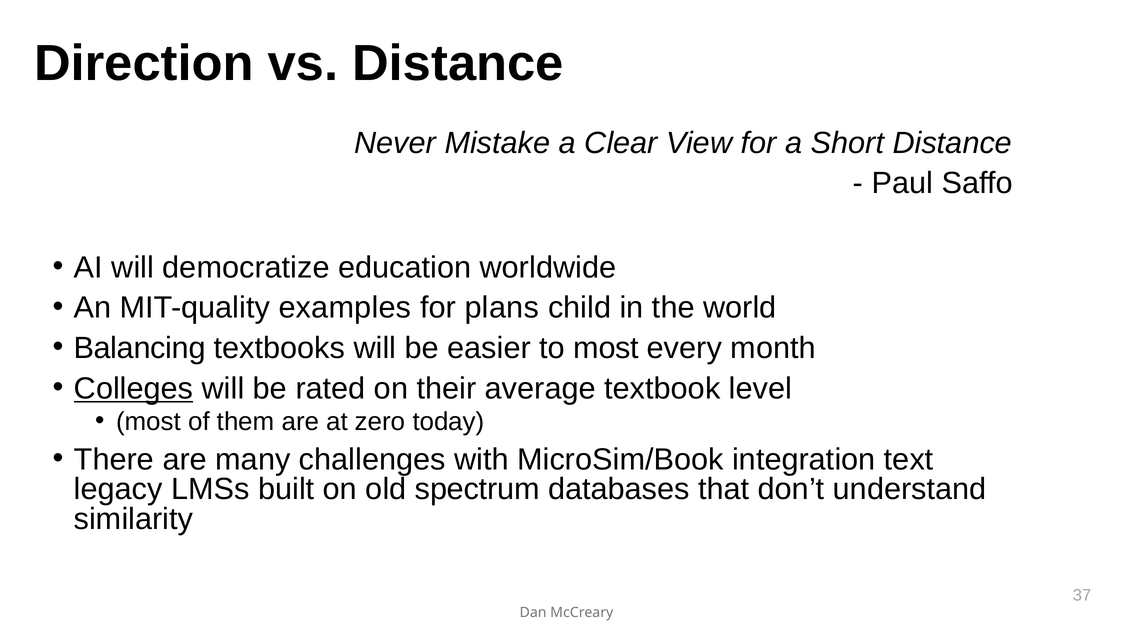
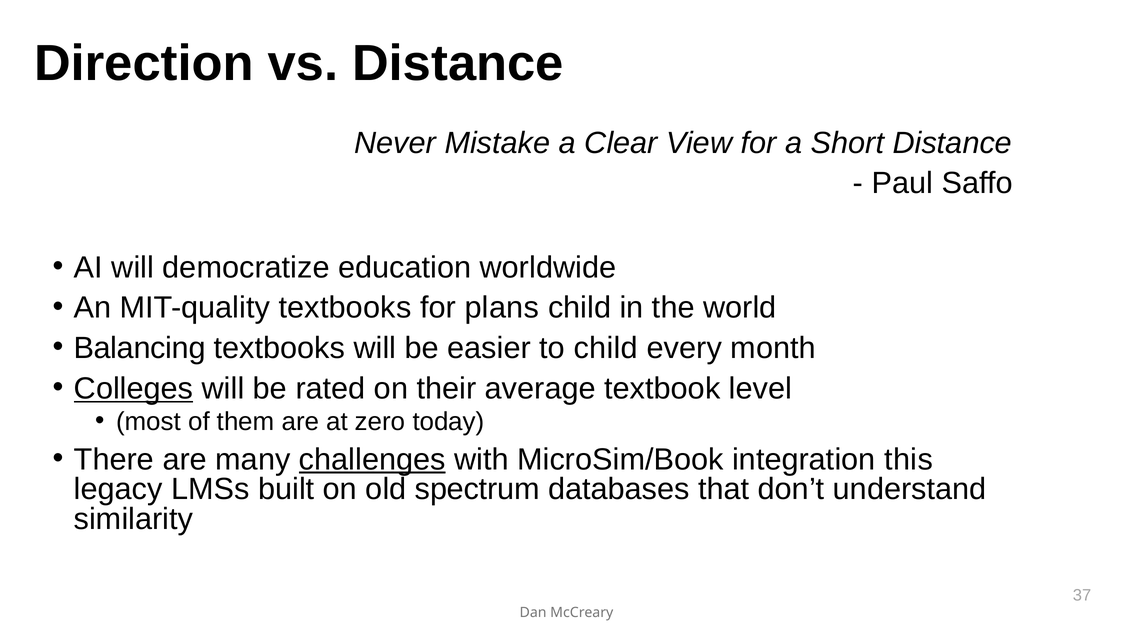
MIT-quality examples: examples -> textbooks
to most: most -> child
challenges underline: none -> present
text: text -> this
